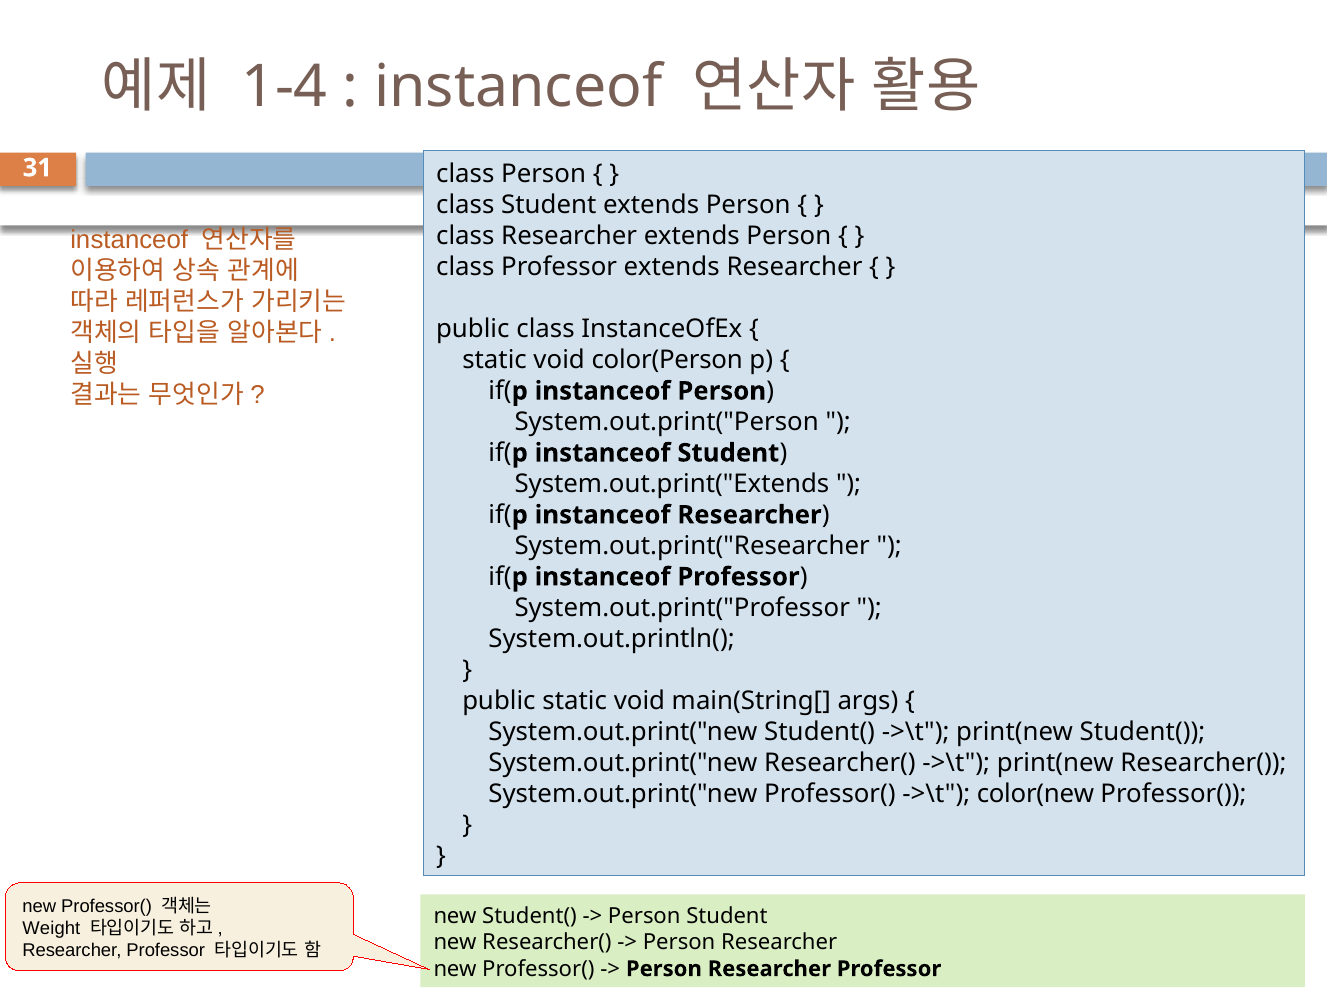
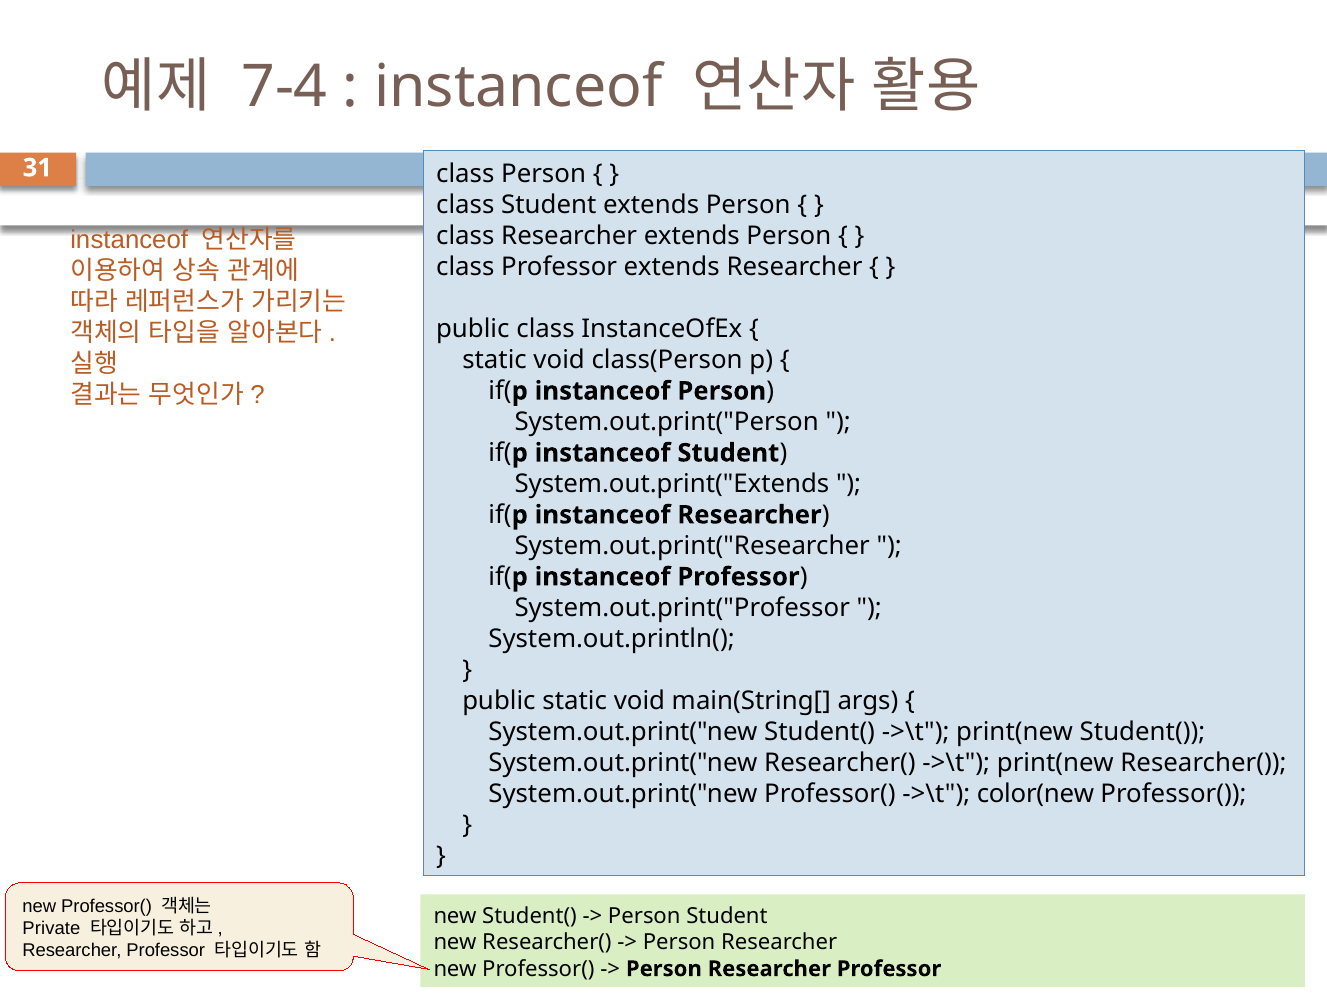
1-4: 1-4 -> 7-4
color(Person: color(Person -> class(Person
Weight: Weight -> Private
